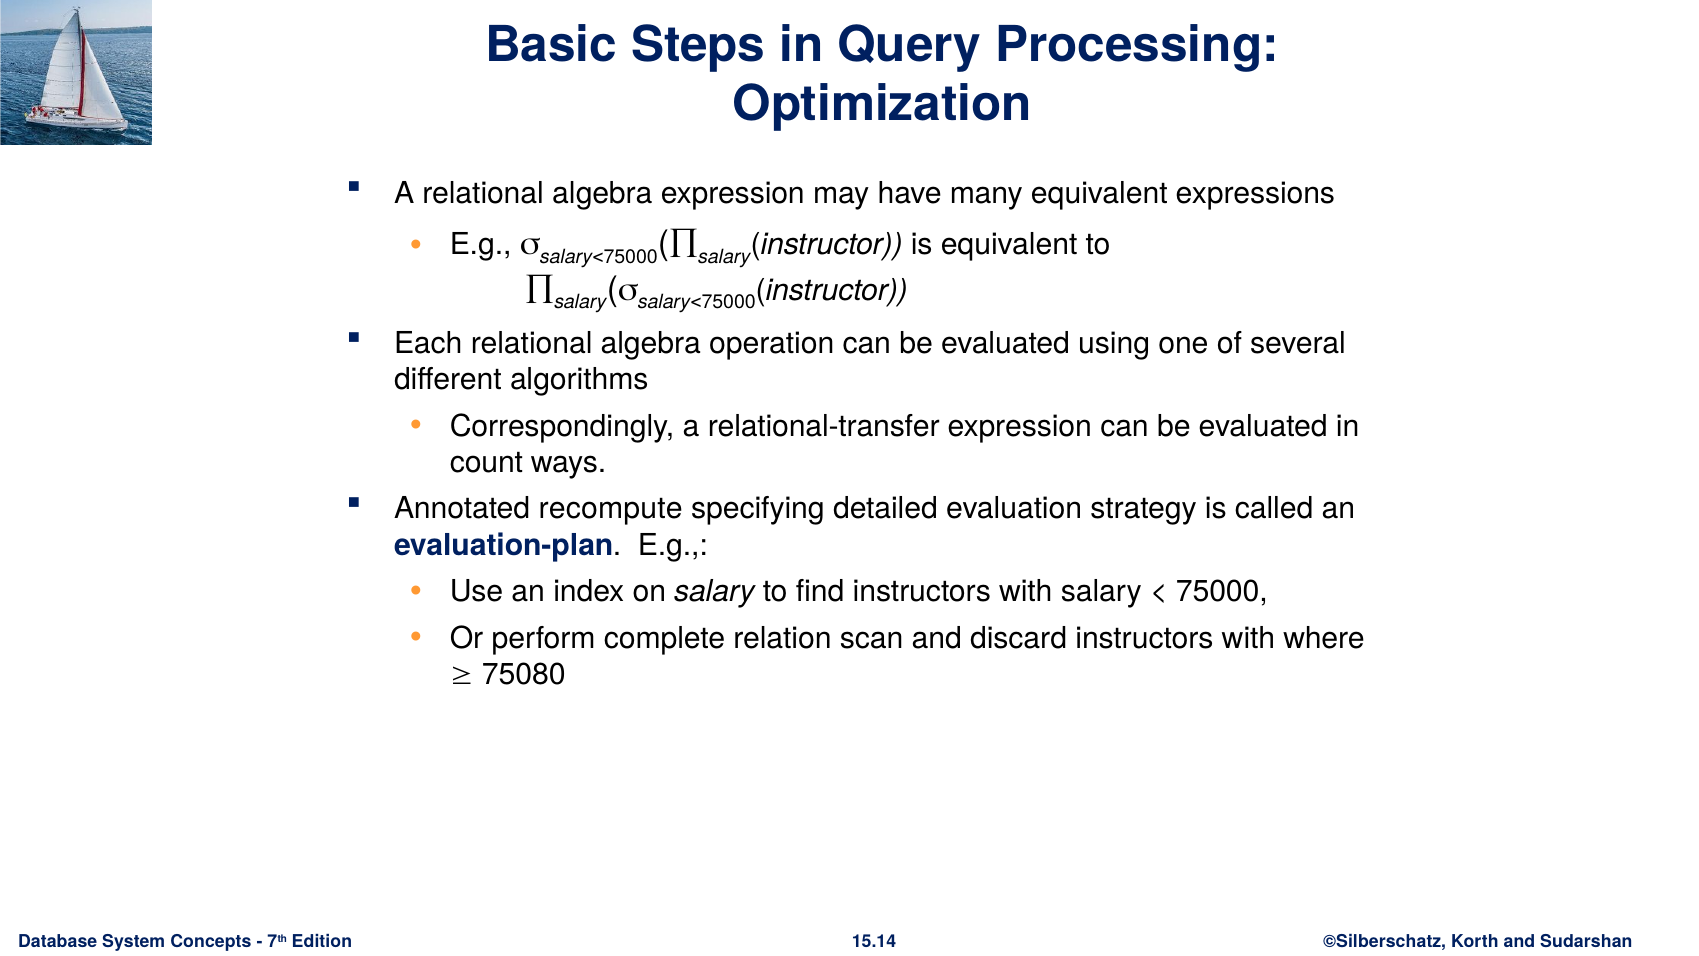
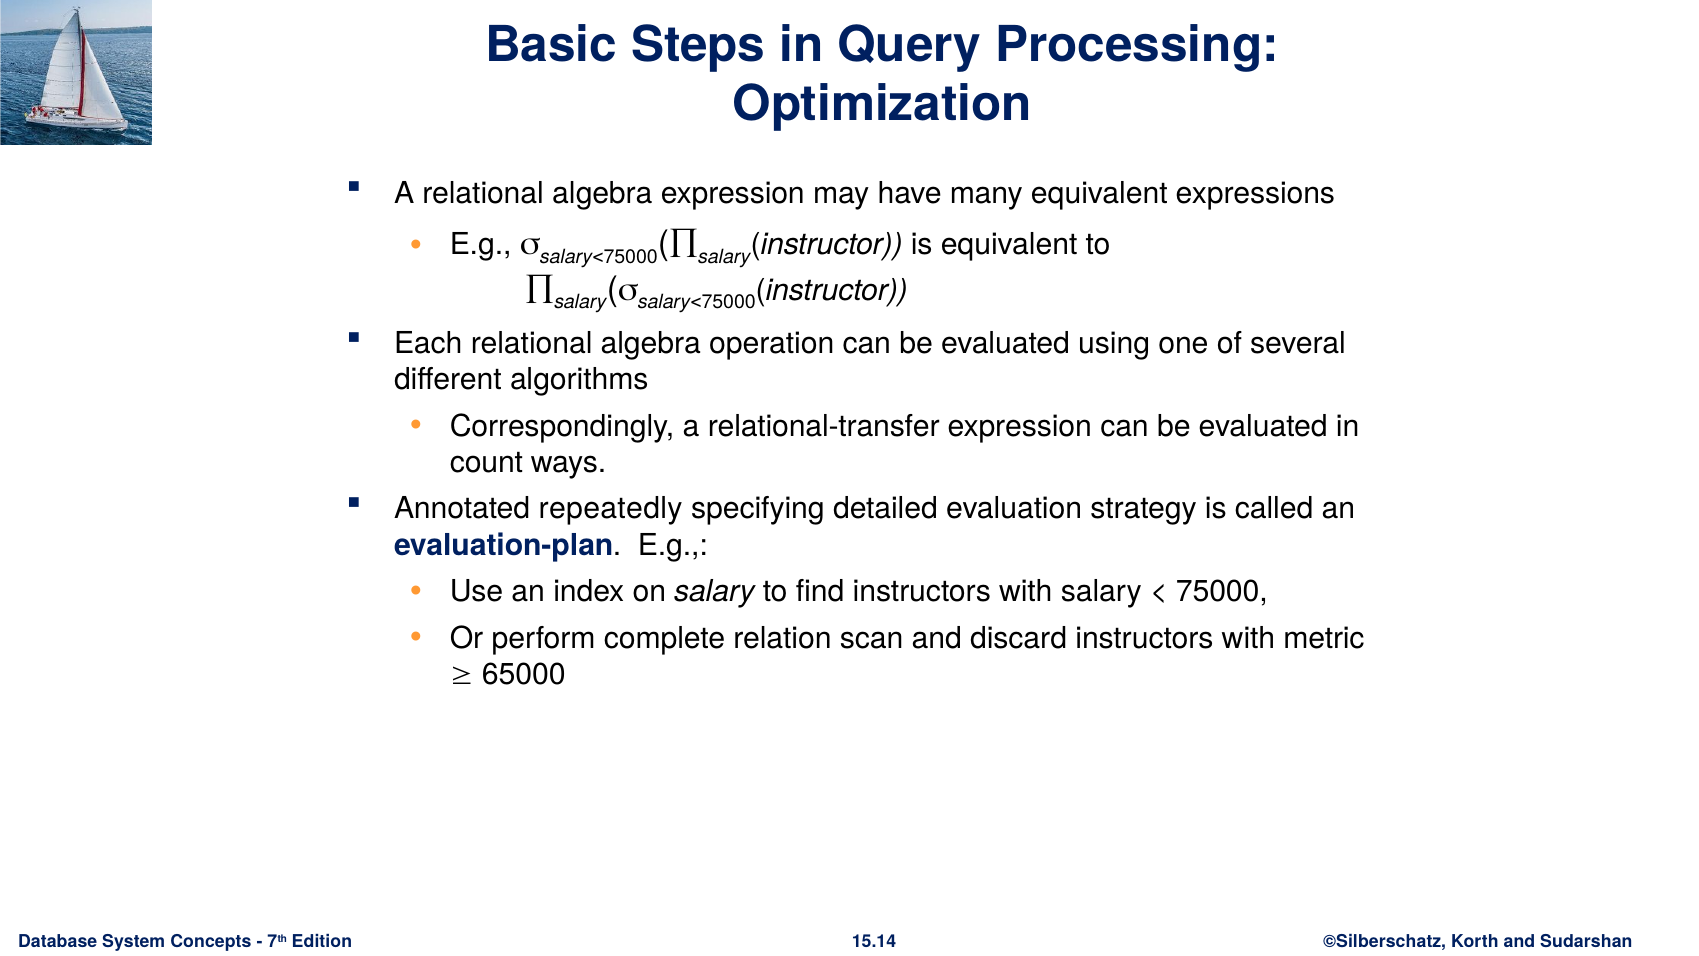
recompute: recompute -> repeatedly
where: where -> metric
75080: 75080 -> 65000
